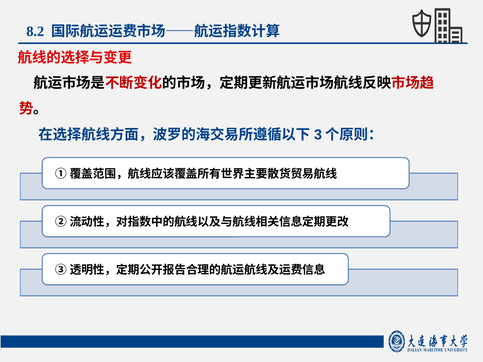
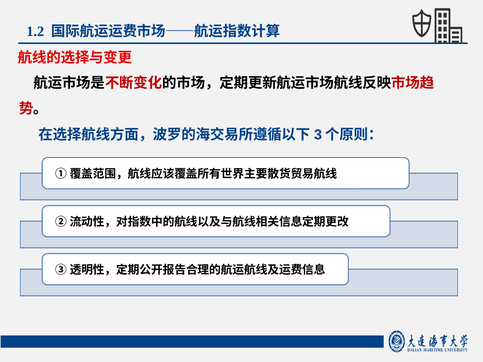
8.2: 8.2 -> 1.2
